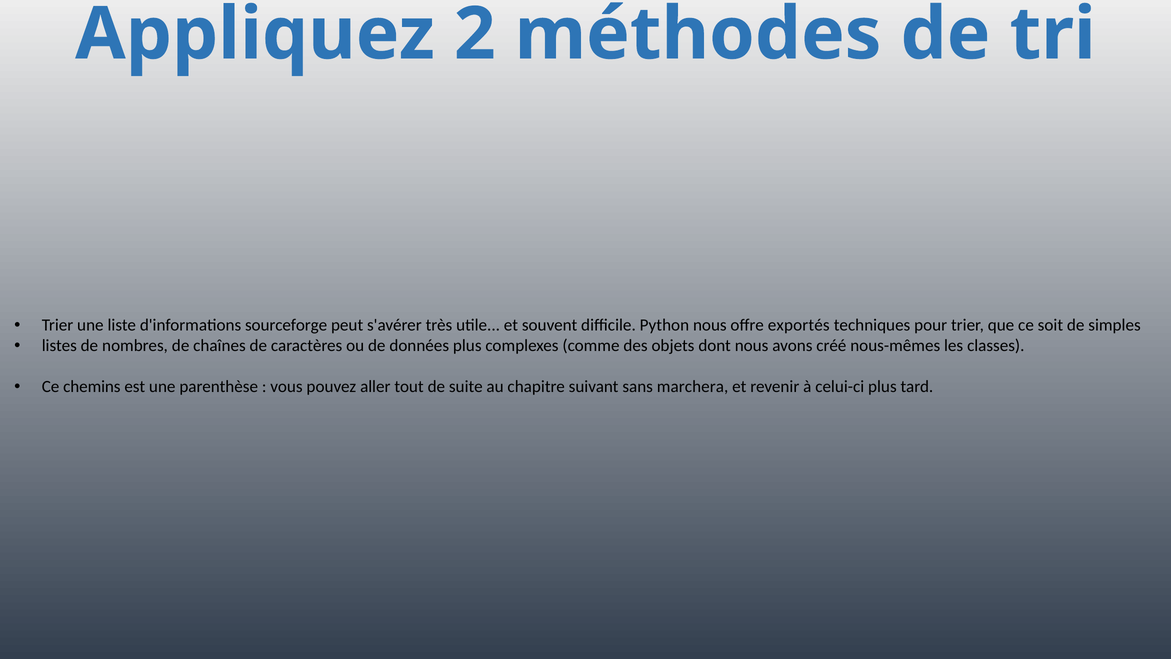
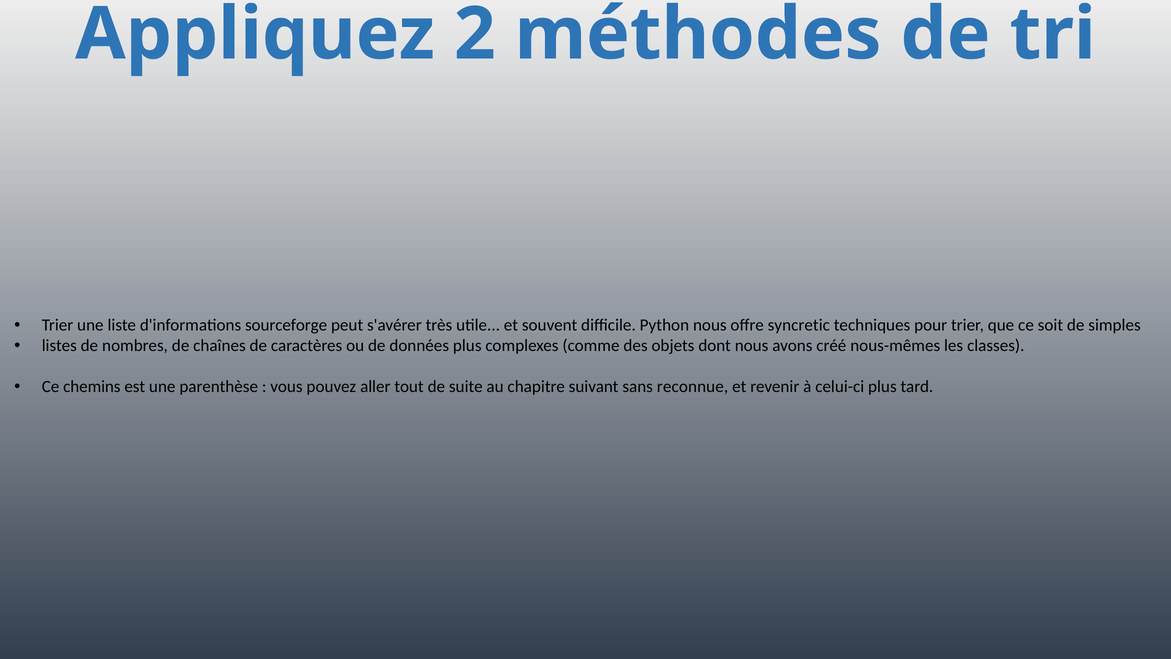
exportés: exportés -> syncretic
marchera: marchera -> reconnue
